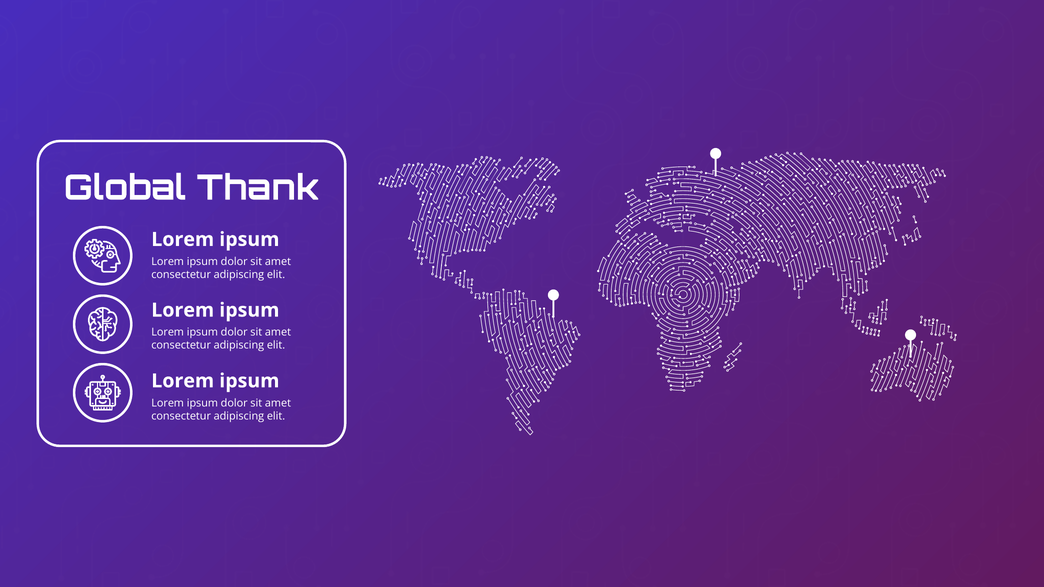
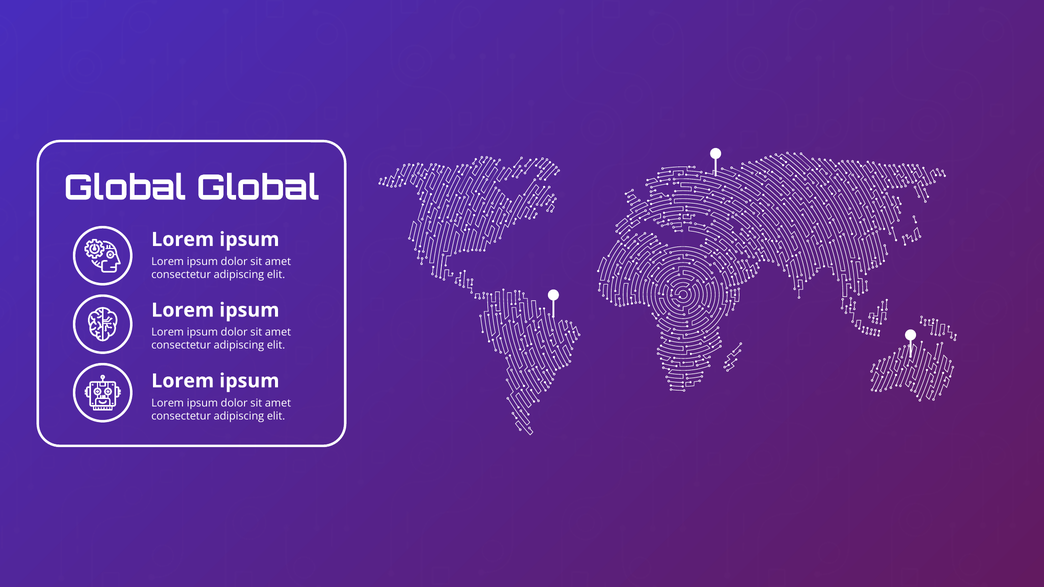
Global Thank: Thank -> Global
